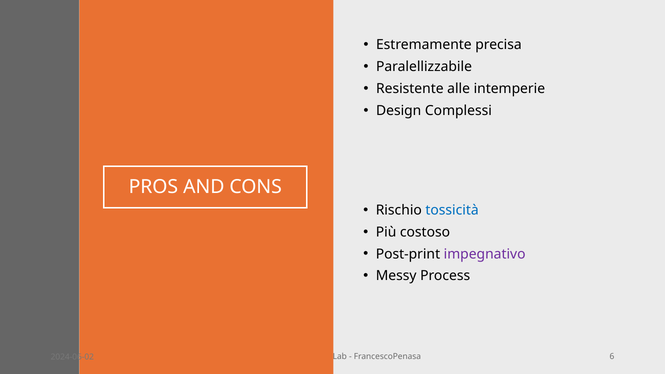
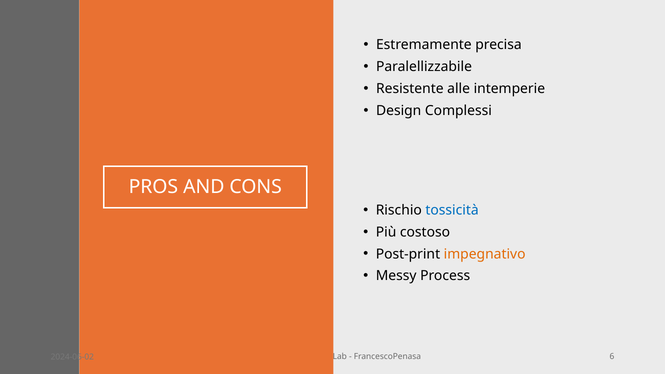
impegnativo colour: purple -> orange
